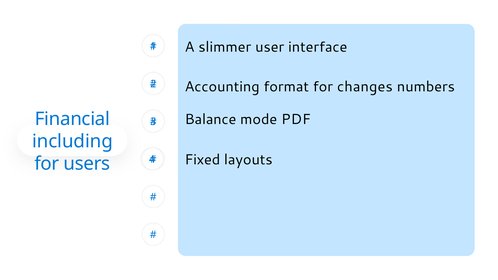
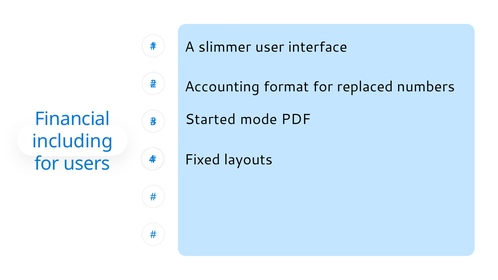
changes: changes -> replaced
Balance: Balance -> Started
